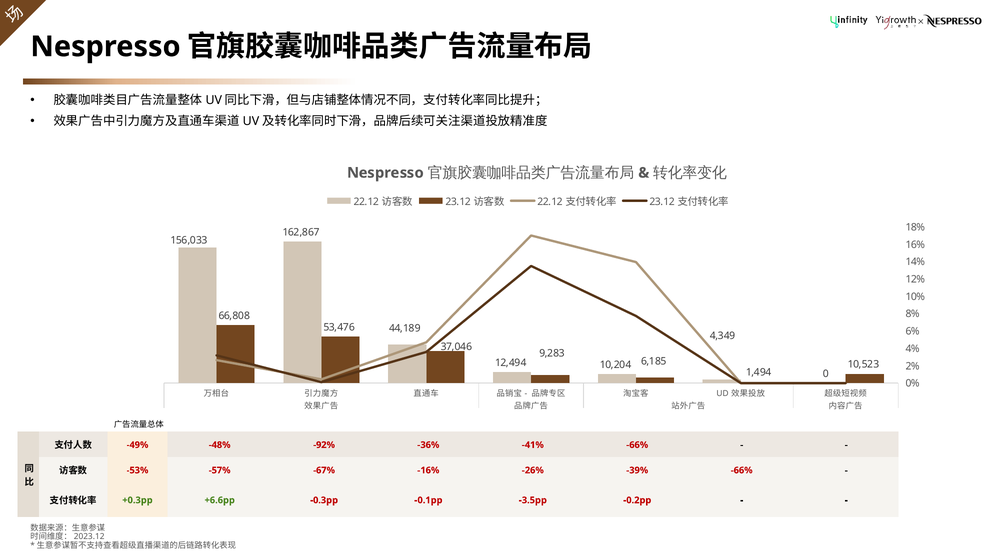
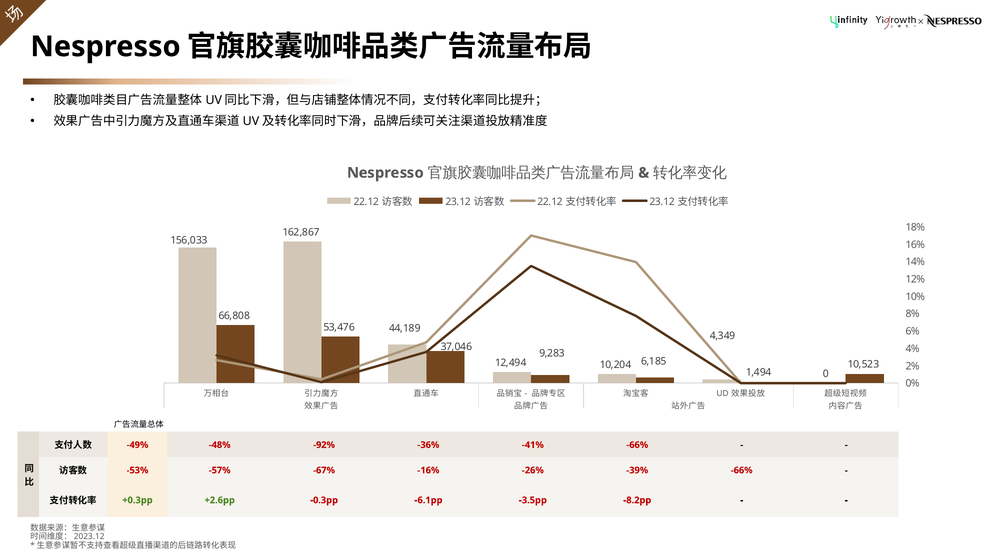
+6.6pp: +6.6pp -> +2.6pp
-0.1pp: -0.1pp -> -6.1pp
-0.2pp: -0.2pp -> -8.2pp
